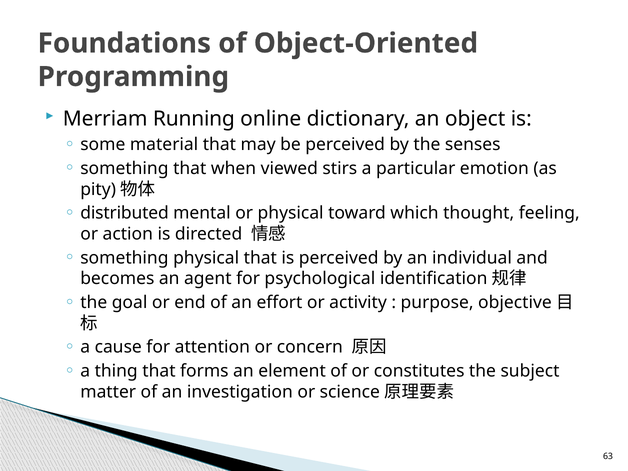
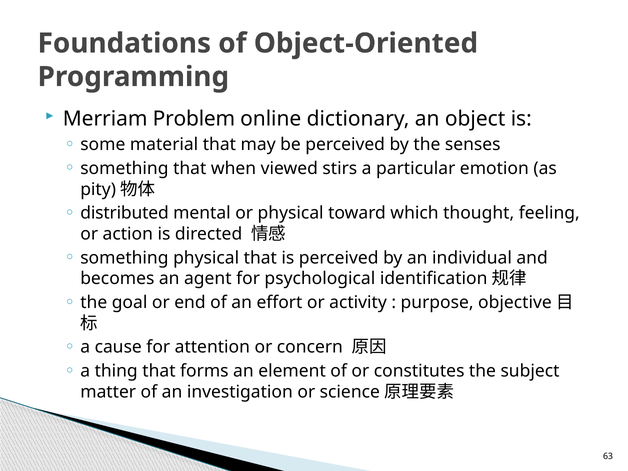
Running: Running -> Problem
